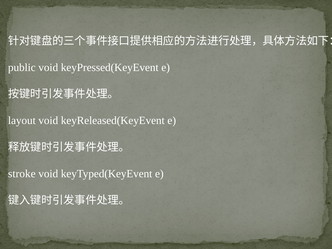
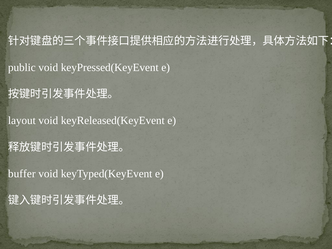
stroke: stroke -> buffer
